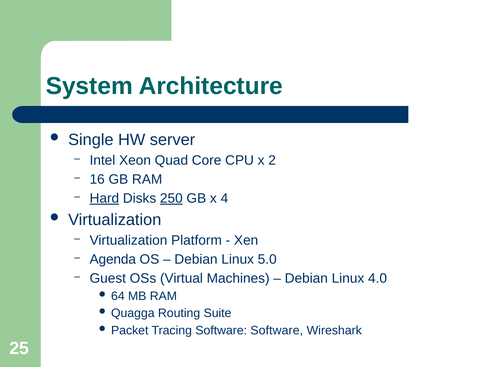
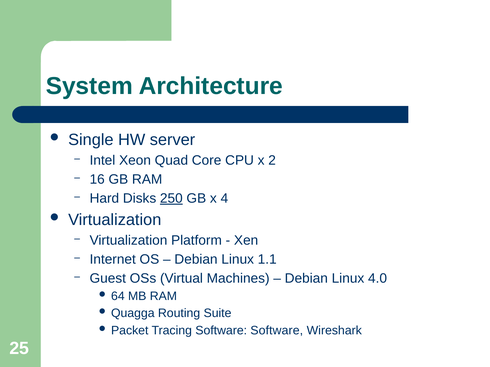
Hard underline: present -> none
Agenda: Agenda -> Internet
5.0: 5.0 -> 1.1
